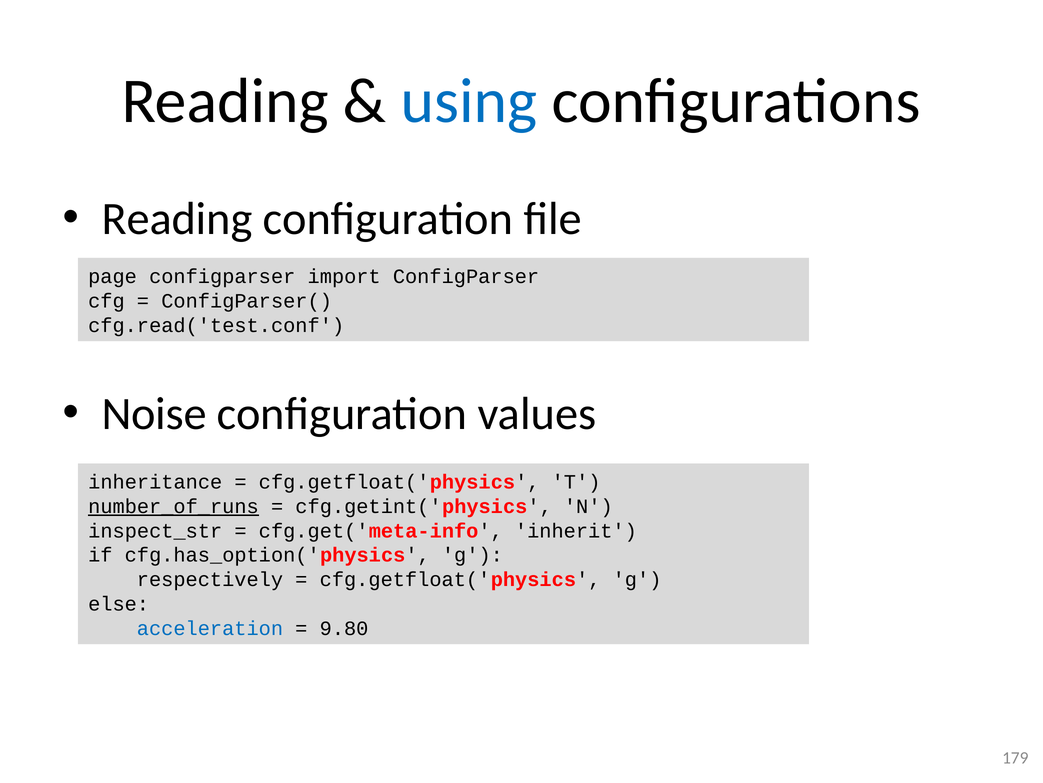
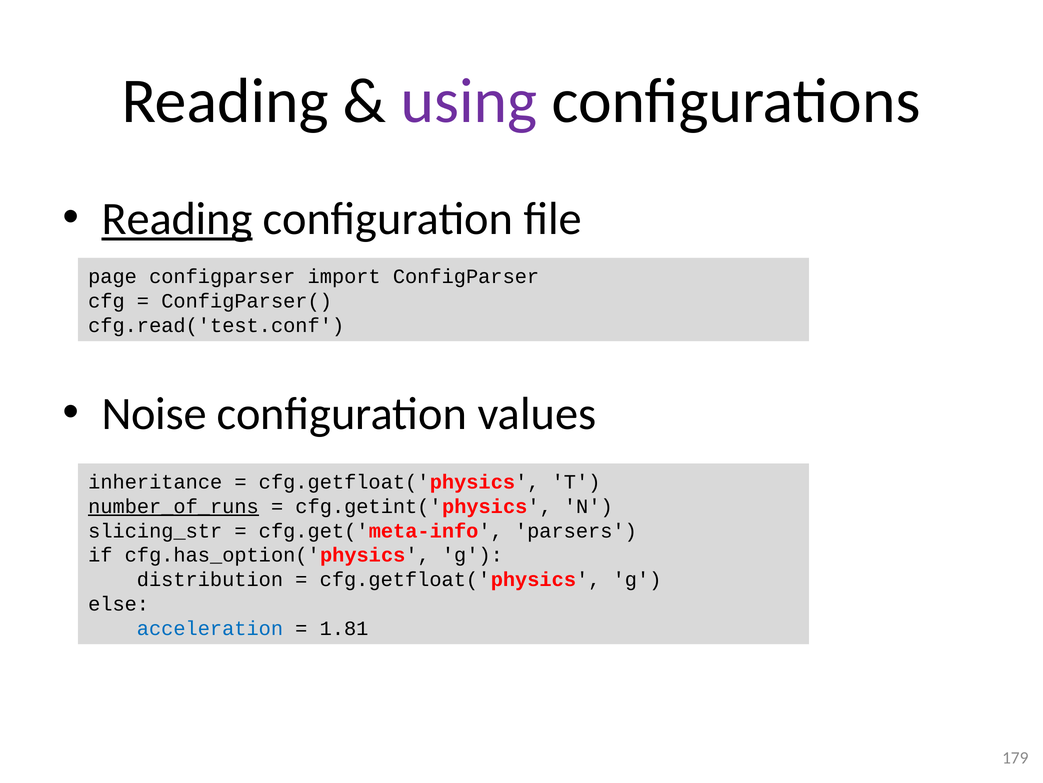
using colour: blue -> purple
Reading at (177, 219) underline: none -> present
inspect_str: inspect_str -> slicing_str
inherit: inherit -> parsers
respectively: respectively -> distribution
9.80: 9.80 -> 1.81
